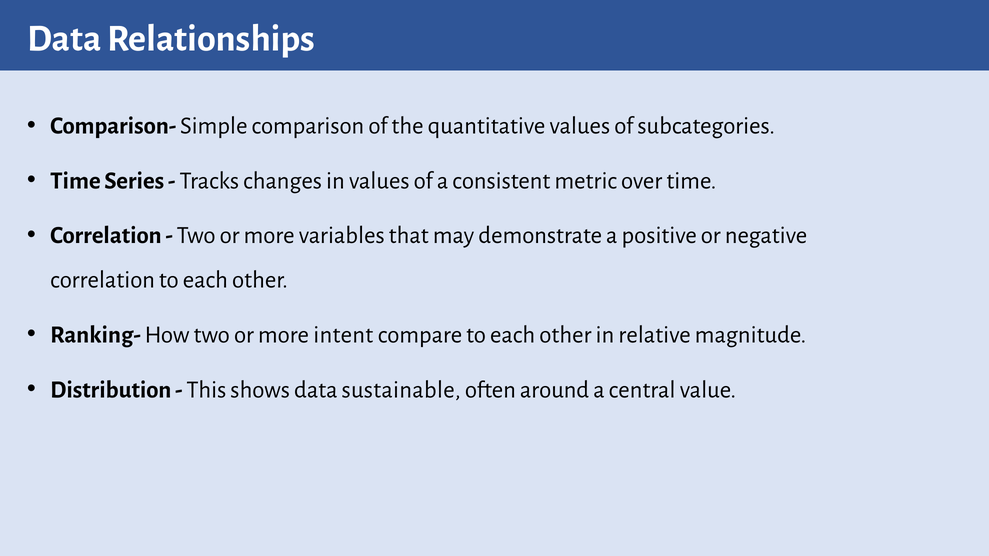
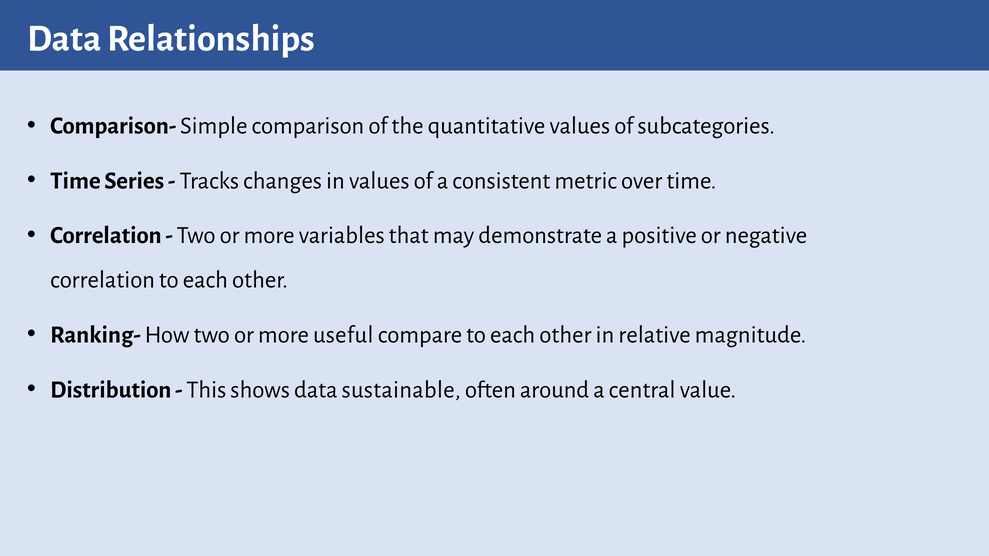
intent: intent -> useful
